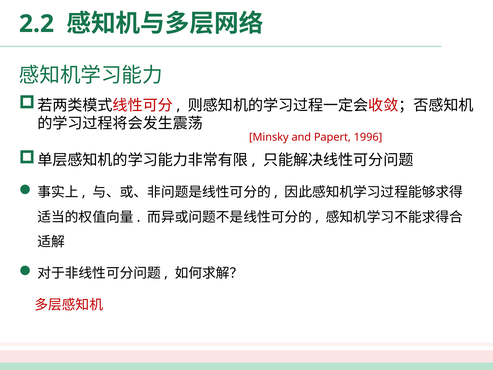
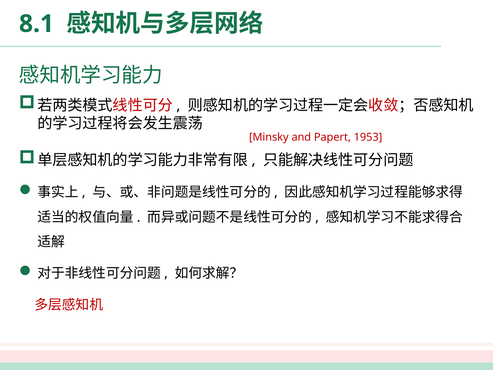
2.2: 2.2 -> 8.1
1996: 1996 -> 1953
